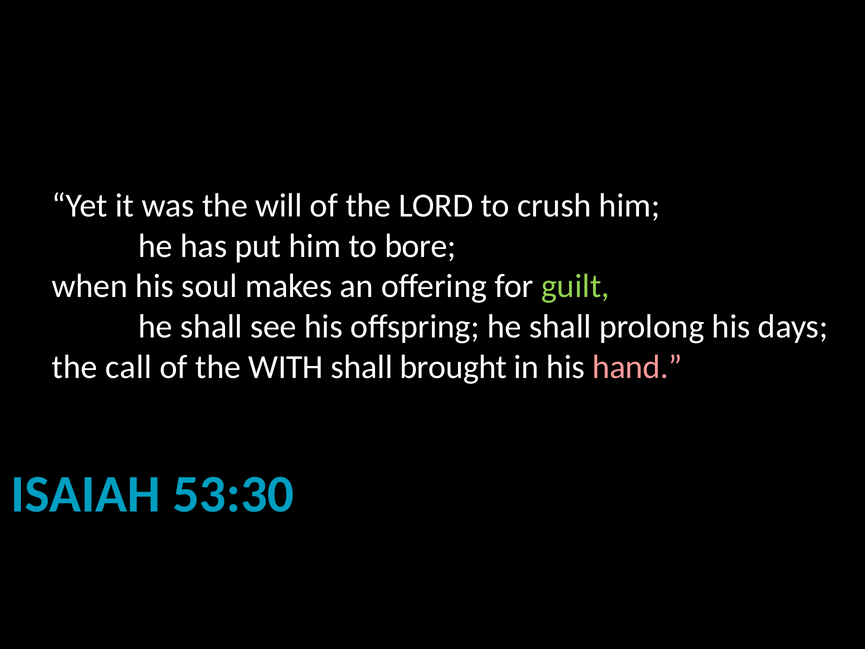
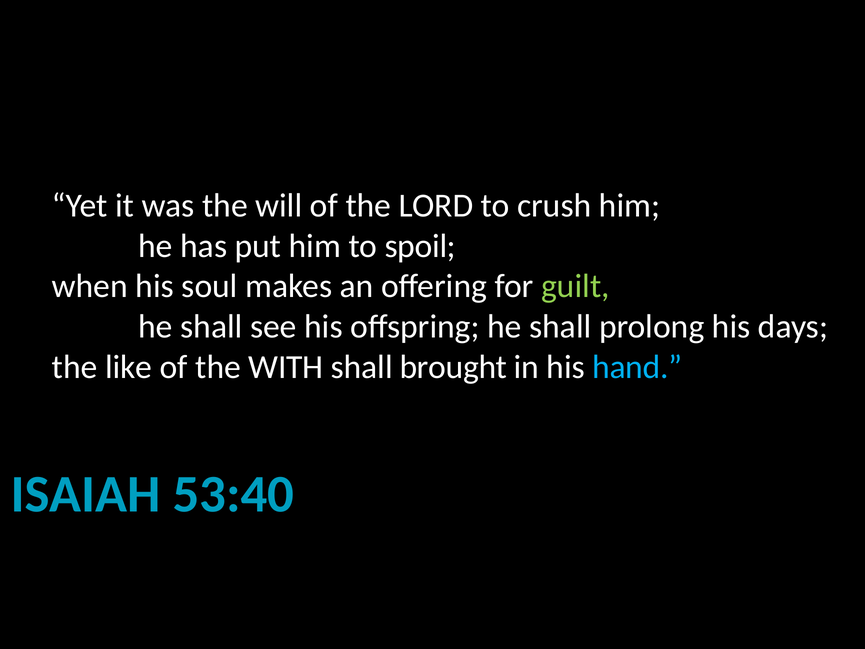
bore: bore -> spoil
call: call -> like
hand colour: pink -> light blue
53:30: 53:30 -> 53:40
